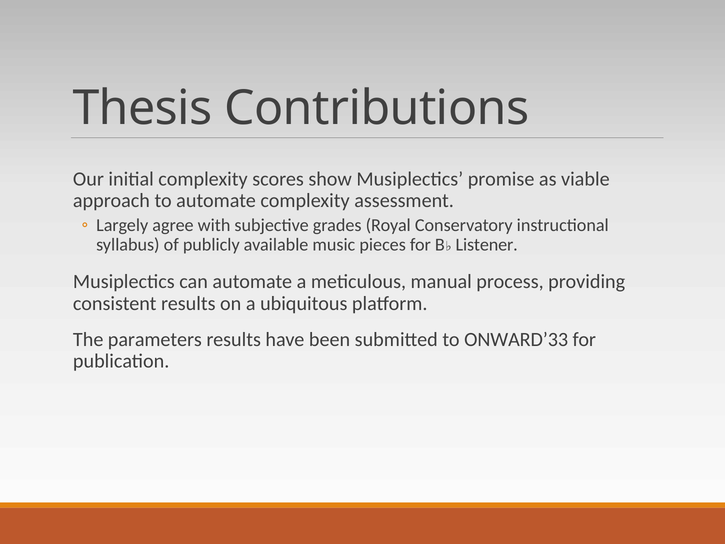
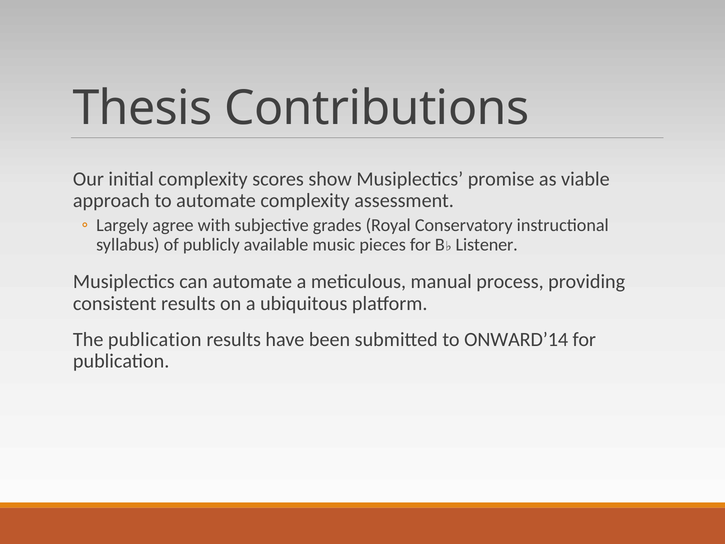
The parameters: parameters -> publication
ONWARD’33: ONWARD’33 -> ONWARD’14
